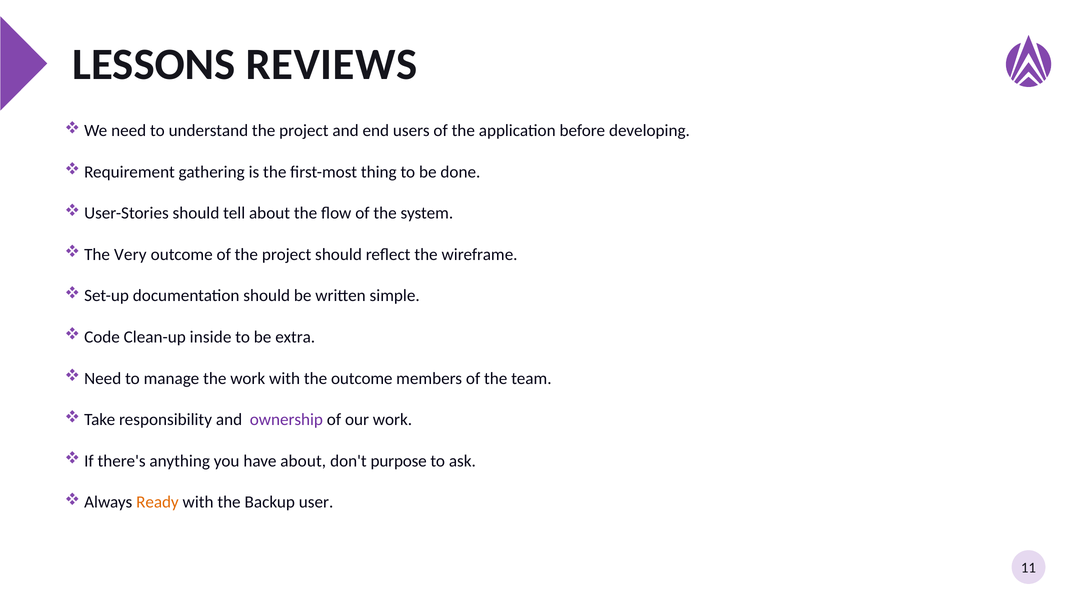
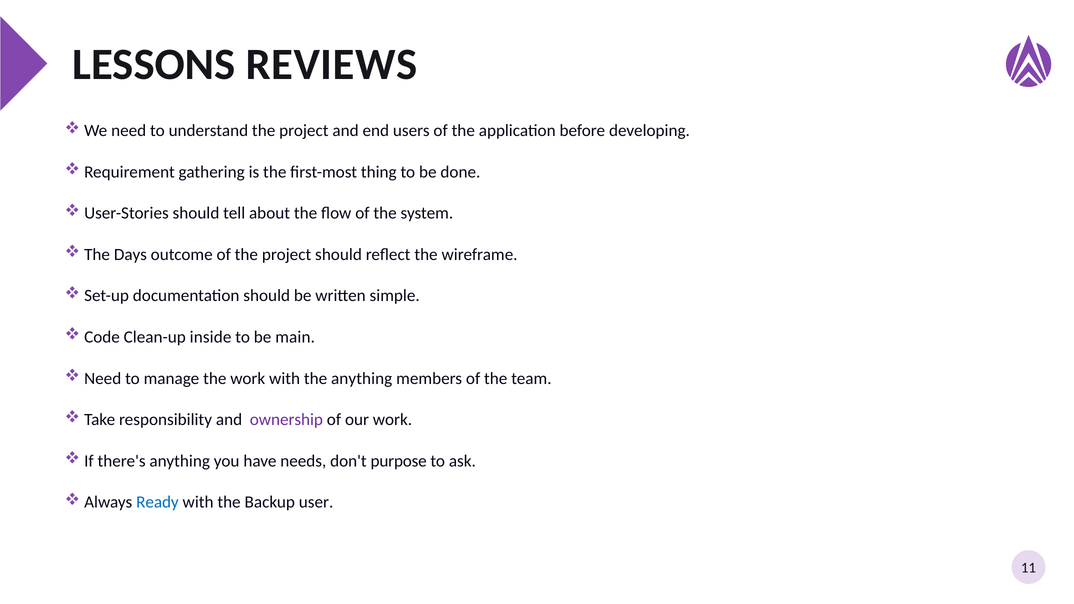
Very: Very -> Days
extra: extra -> main
the outcome: outcome -> anything
have about: about -> needs
Ready colour: orange -> blue
